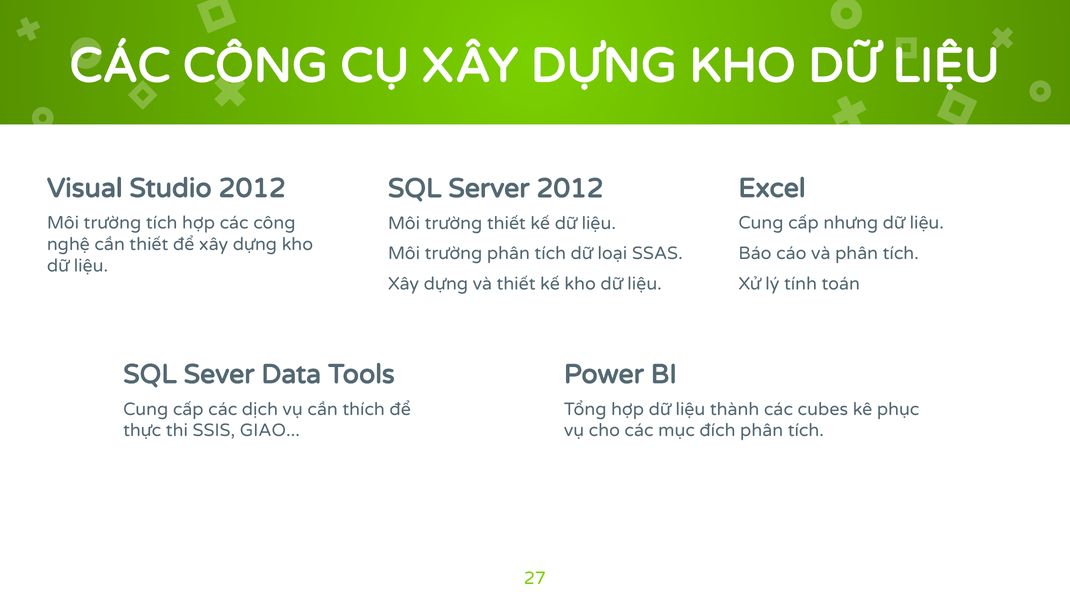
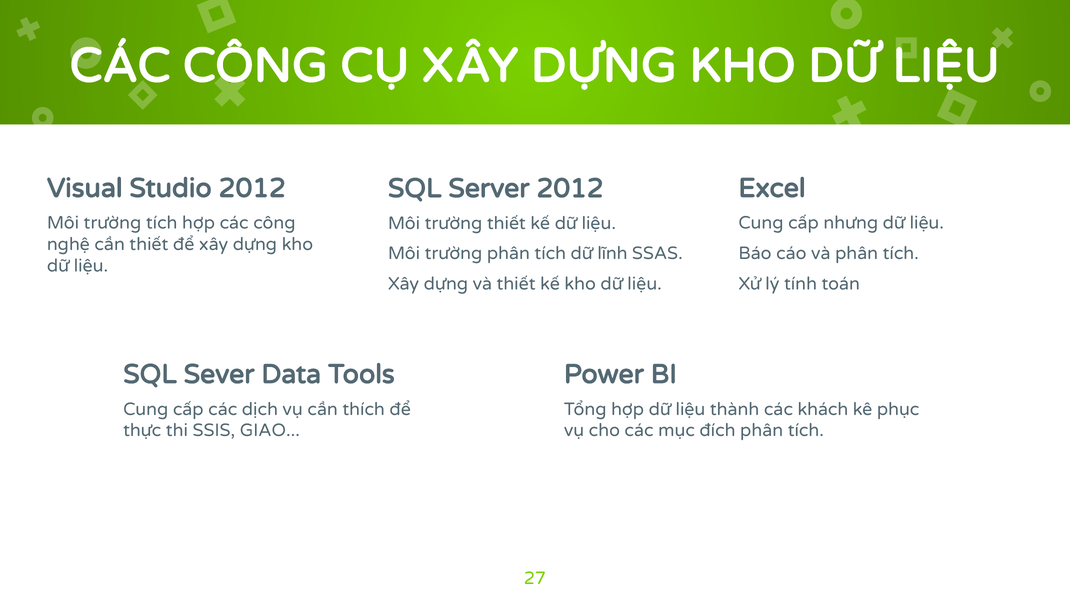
loại: loại -> lĩnh
cubes: cubes -> khách
